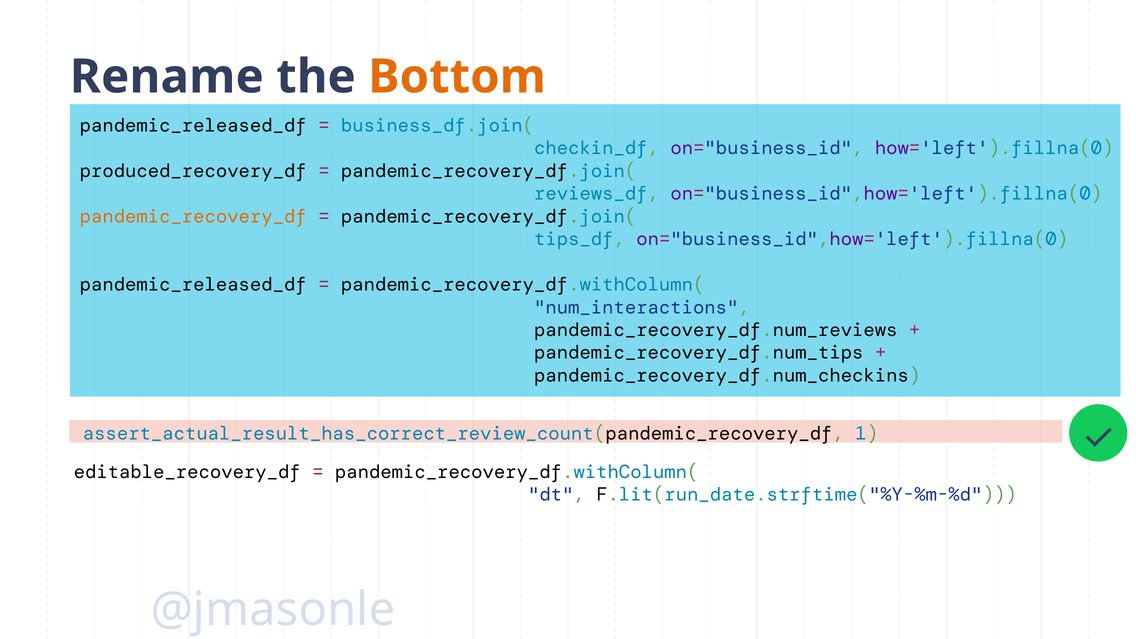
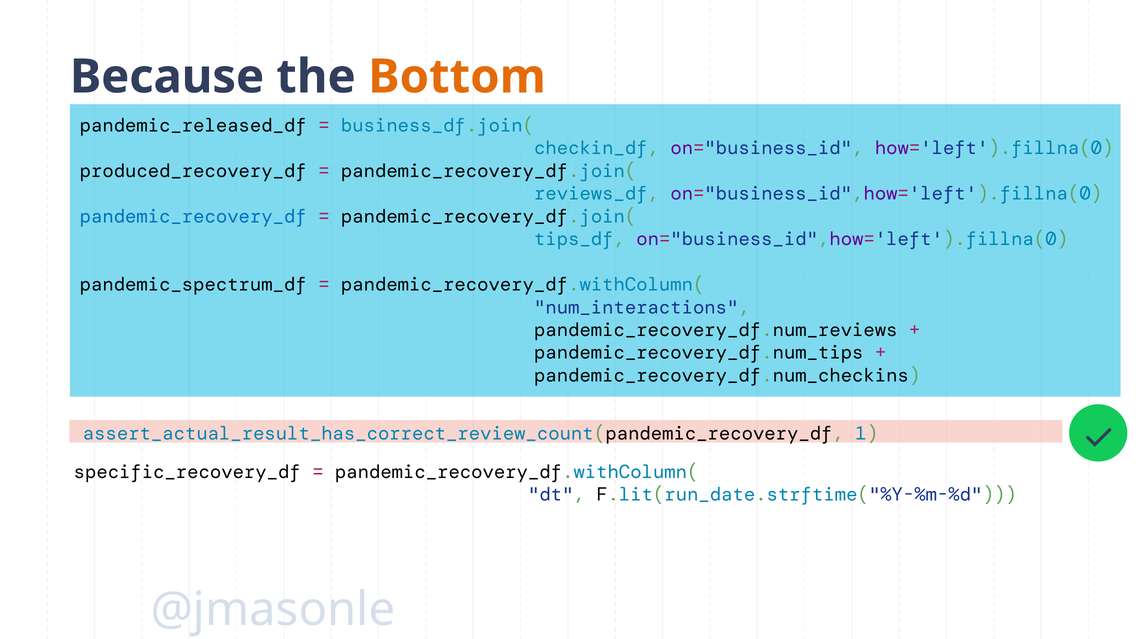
Rename: Rename -> Because
pandemic_recovery_df colour: orange -> blue
pandemic_released_df at (193, 285): pandemic_released_df -> pandemic_spectrum_df
editable_recovery_df: editable_recovery_df -> specific_recovery_df
